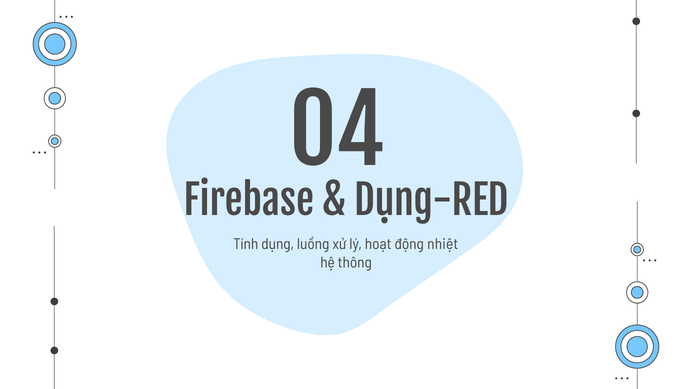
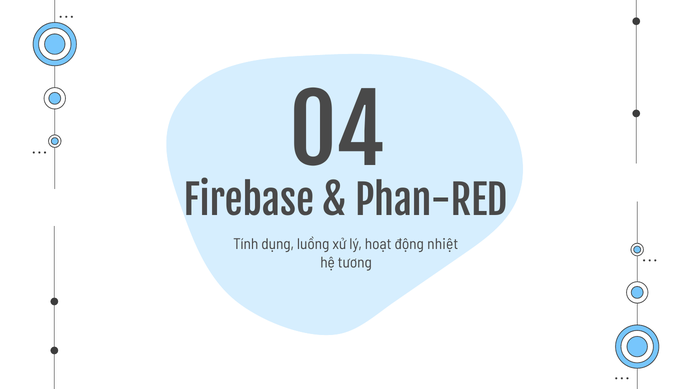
Dụng-RED: Dụng-RED -> Phan-RED
thông: thông -> tương
